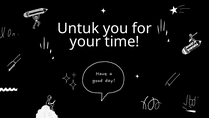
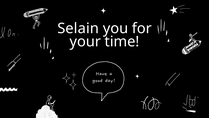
Untuk: Untuk -> Selain
